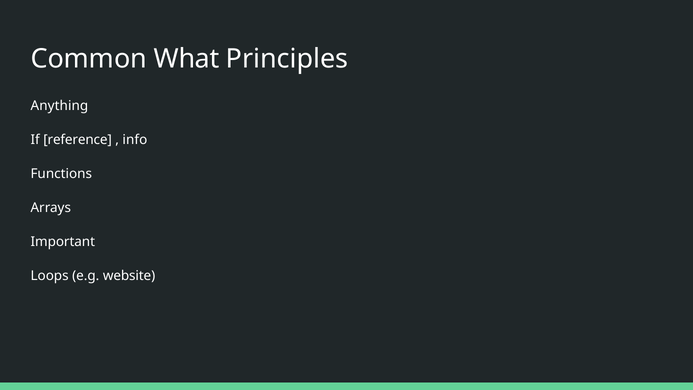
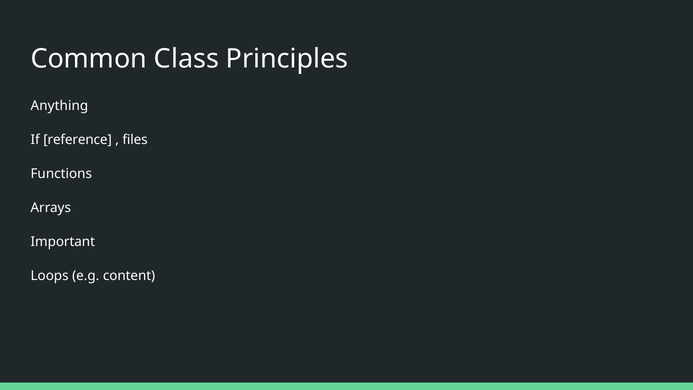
What: What -> Class
info: info -> files
website: website -> content
